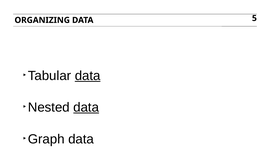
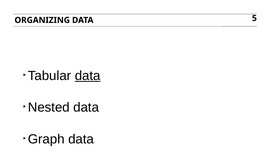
data at (86, 107) underline: present -> none
